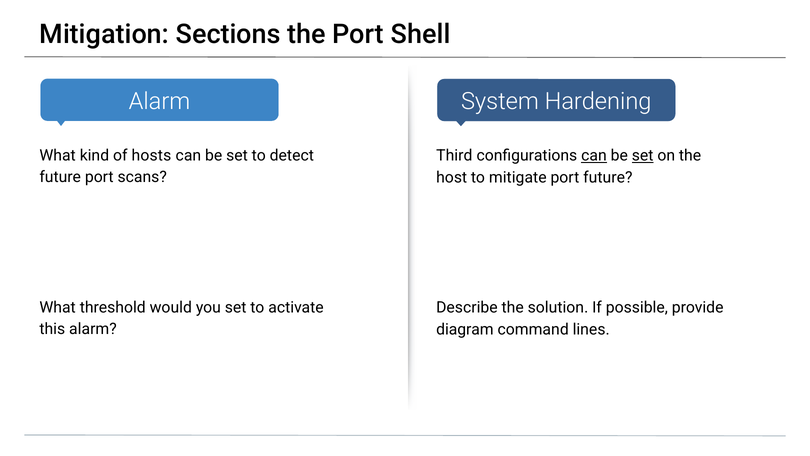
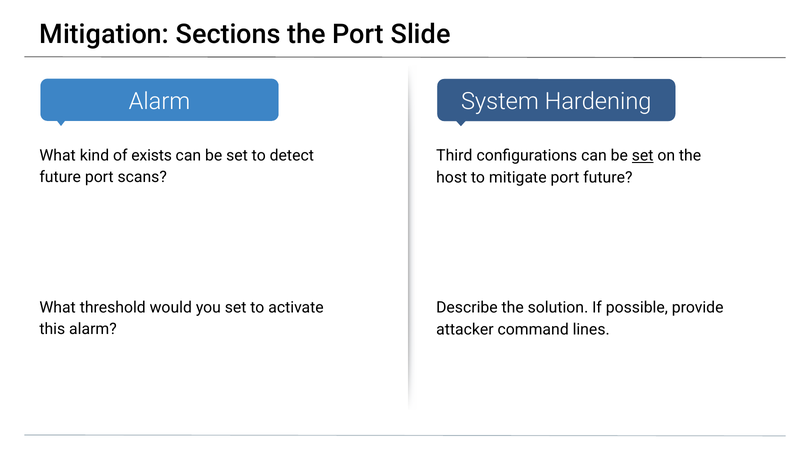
Shell: Shell -> Slide
hosts: hosts -> exists
can at (594, 156) underline: present -> none
diagram: diagram -> attacker
